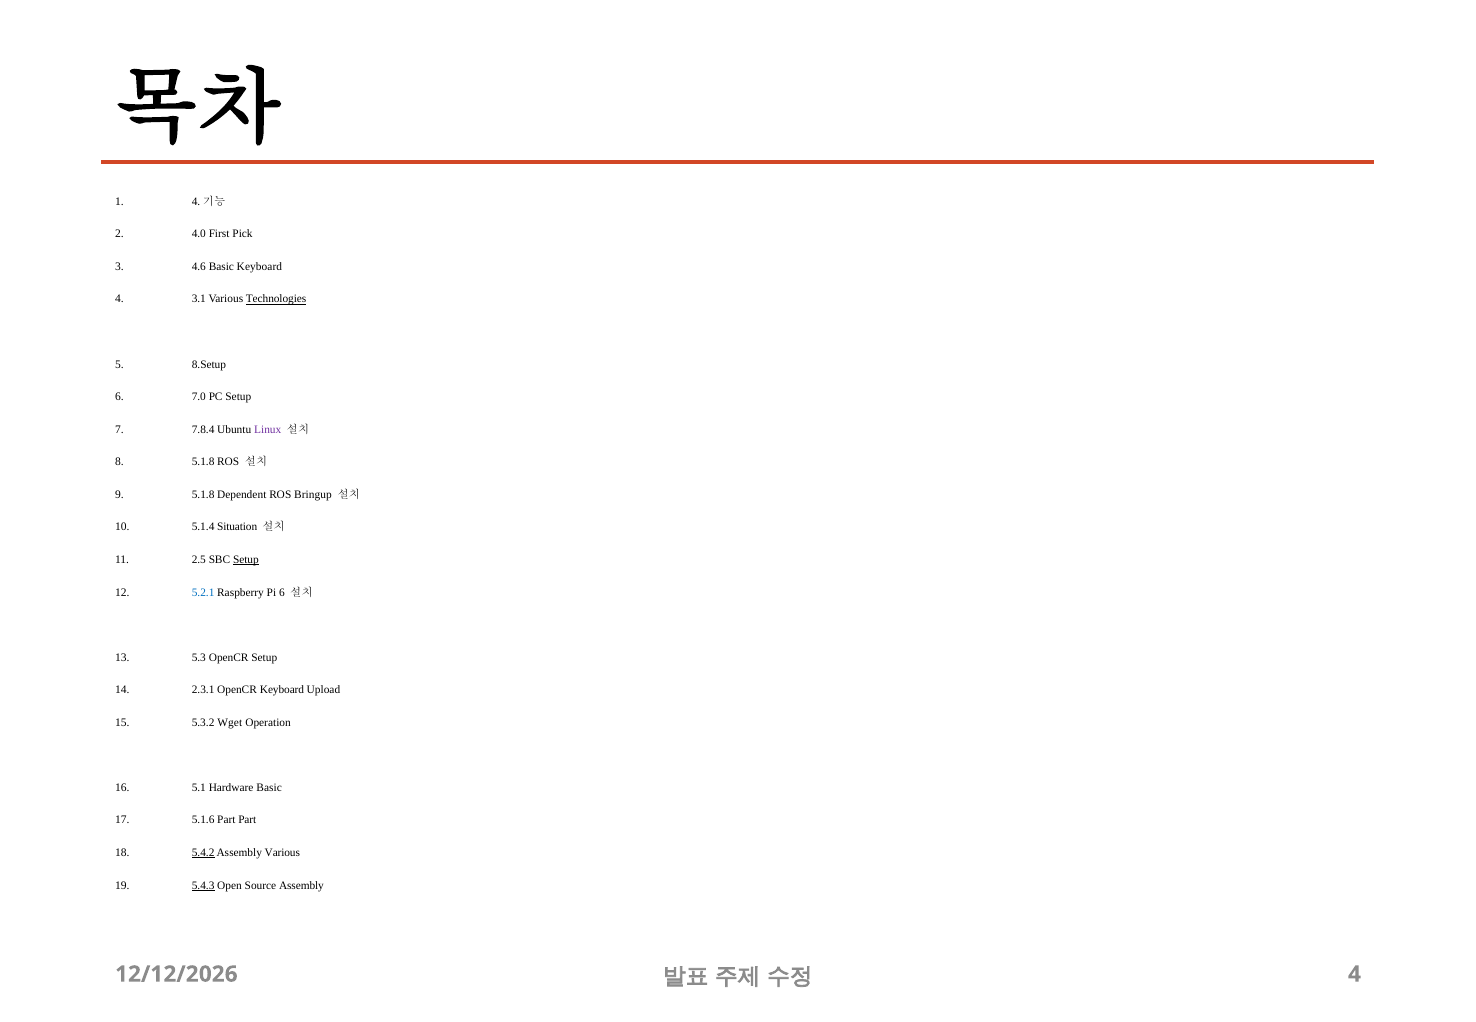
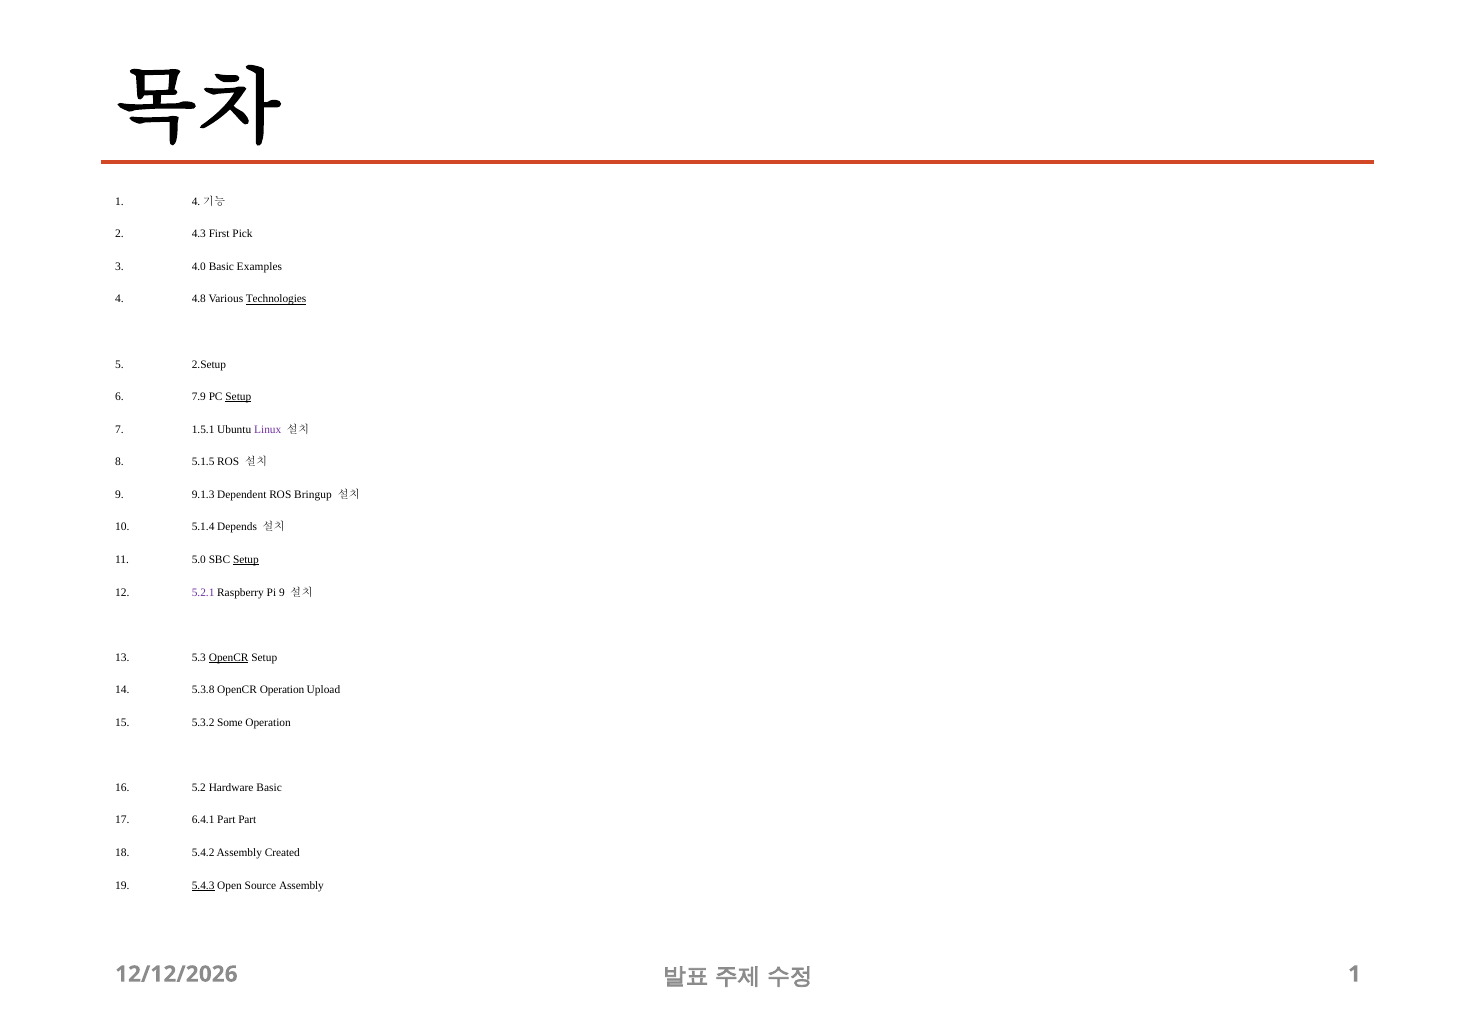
4.0: 4.0 -> 4.3
4.6: 4.6 -> 4.0
Basic Keyboard: Keyboard -> Examples
3.1: 3.1 -> 4.8
8.Setup: 8.Setup -> 2.Setup
7.0: 7.0 -> 7.9
Setup at (238, 397) underline: none -> present
7.8.4: 7.8.4 -> 1.5.1
5.1.8 at (203, 462): 5.1.8 -> 5.1.5
5.1.8 at (203, 495): 5.1.8 -> 9.1.3
Situation: Situation -> Depends
2.5: 2.5 -> 5.0
5.2.1 colour: blue -> purple
Pi 6: 6 -> 9
OpenCR at (229, 657) underline: none -> present
2.3.1: 2.3.1 -> 5.3.8
OpenCR Keyboard: Keyboard -> Operation
Wget: Wget -> Some
5.1: 5.1 -> 5.2
5.1.6: 5.1.6 -> 6.4.1
5.4.2 underline: present -> none
Assembly Various: Various -> Created
4 at (1354, 974): 4 -> 1
